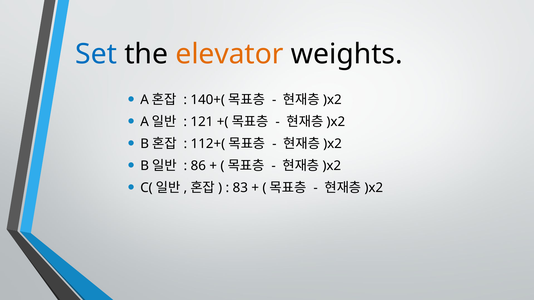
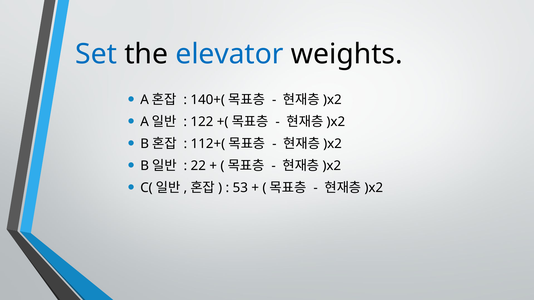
elevator colour: orange -> blue
121: 121 -> 122
86: 86 -> 22
83: 83 -> 53
